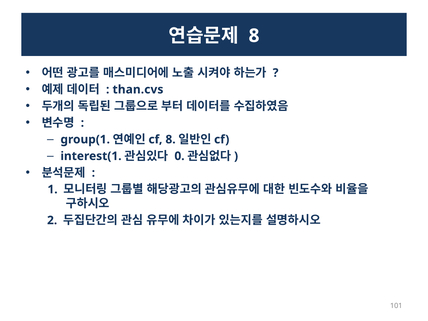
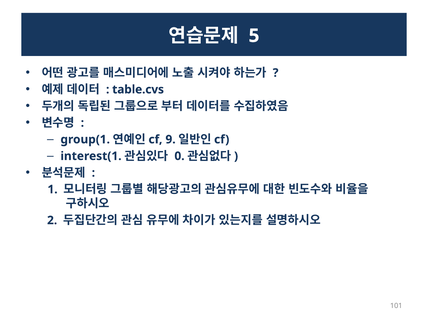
8 at (254, 36): 8 -> 5
than.cvs: than.cvs -> table.cvs
8 at (171, 139): 8 -> 9
